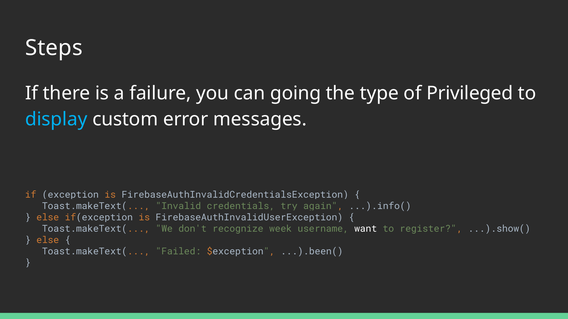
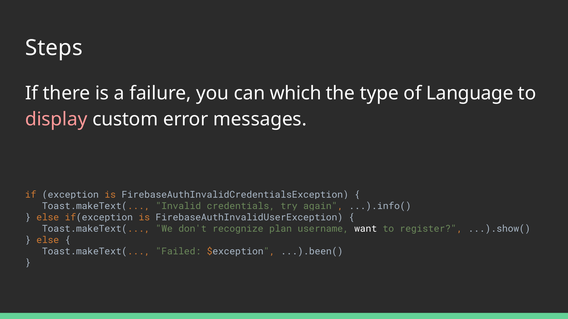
going: going -> which
Privileged: Privileged -> Language
display colour: light blue -> pink
week: week -> plan
